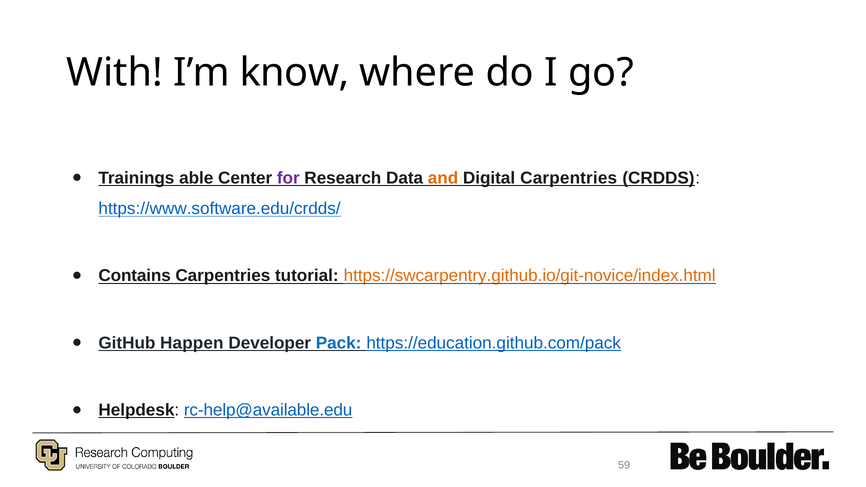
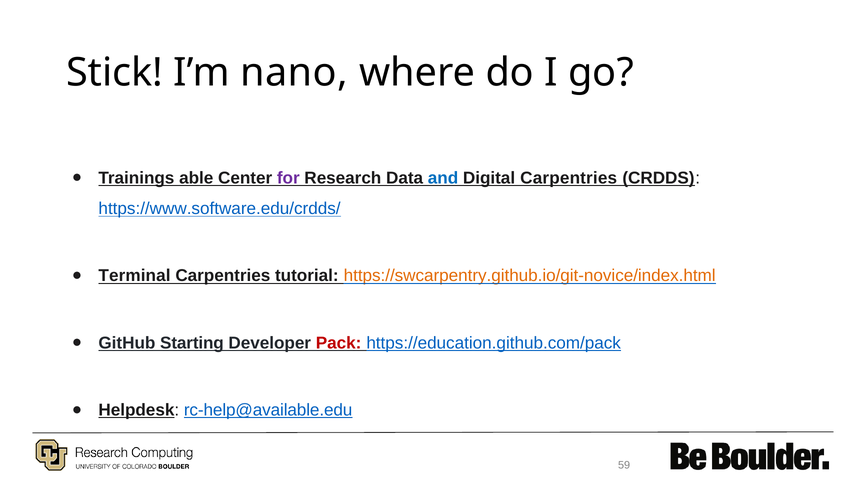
With: With -> Stick
know: know -> nano
and colour: orange -> blue
Contains: Contains -> Terminal
Happen: Happen -> Starting
Pack colour: blue -> red
